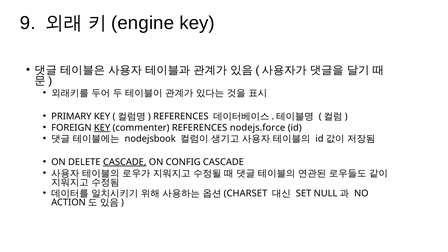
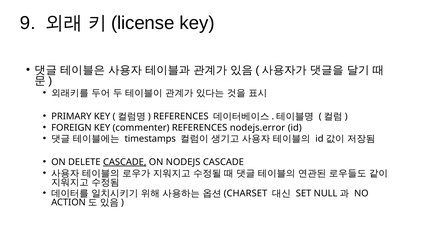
engine: engine -> license
KEY at (102, 128) underline: present -> none
nodejs.force: nodejs.force -> nodejs.error
nodejsbook: nodejsbook -> timestamps
CONFIG: CONFIG -> NODEJS
